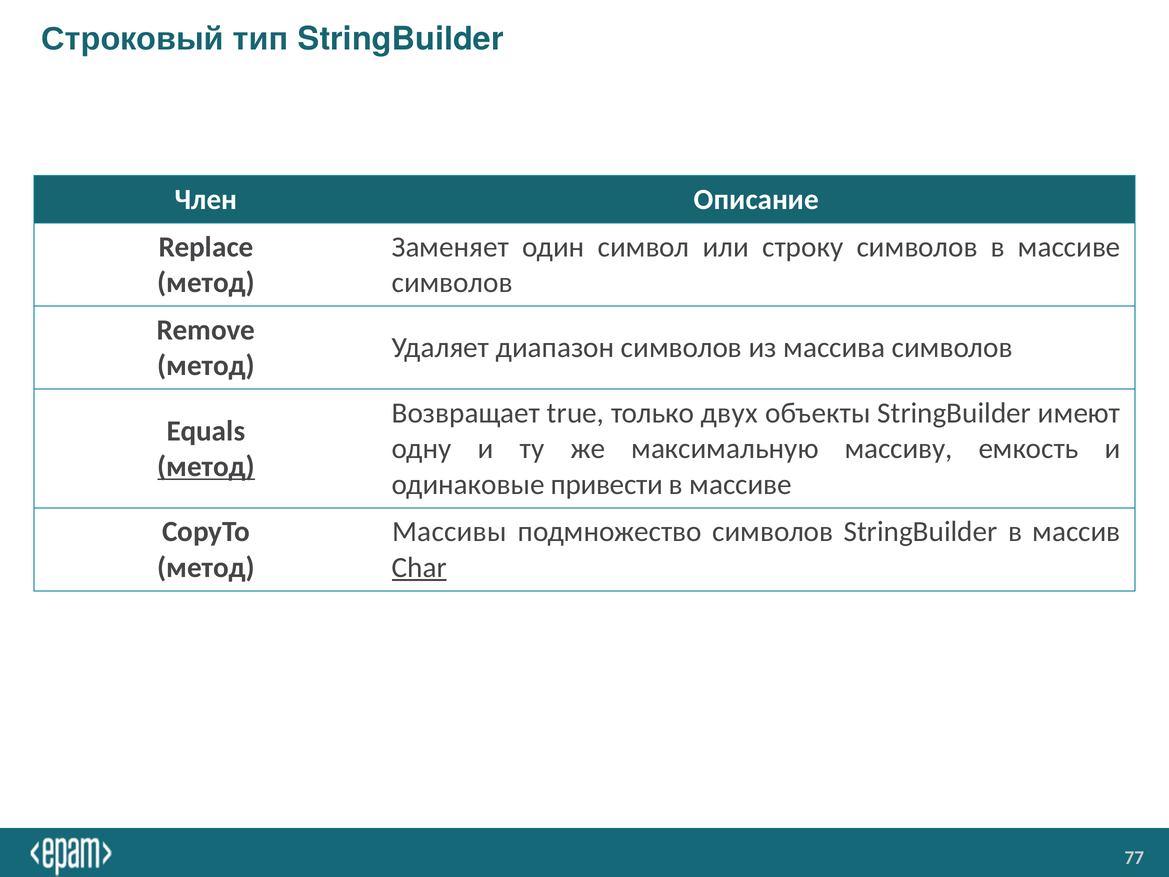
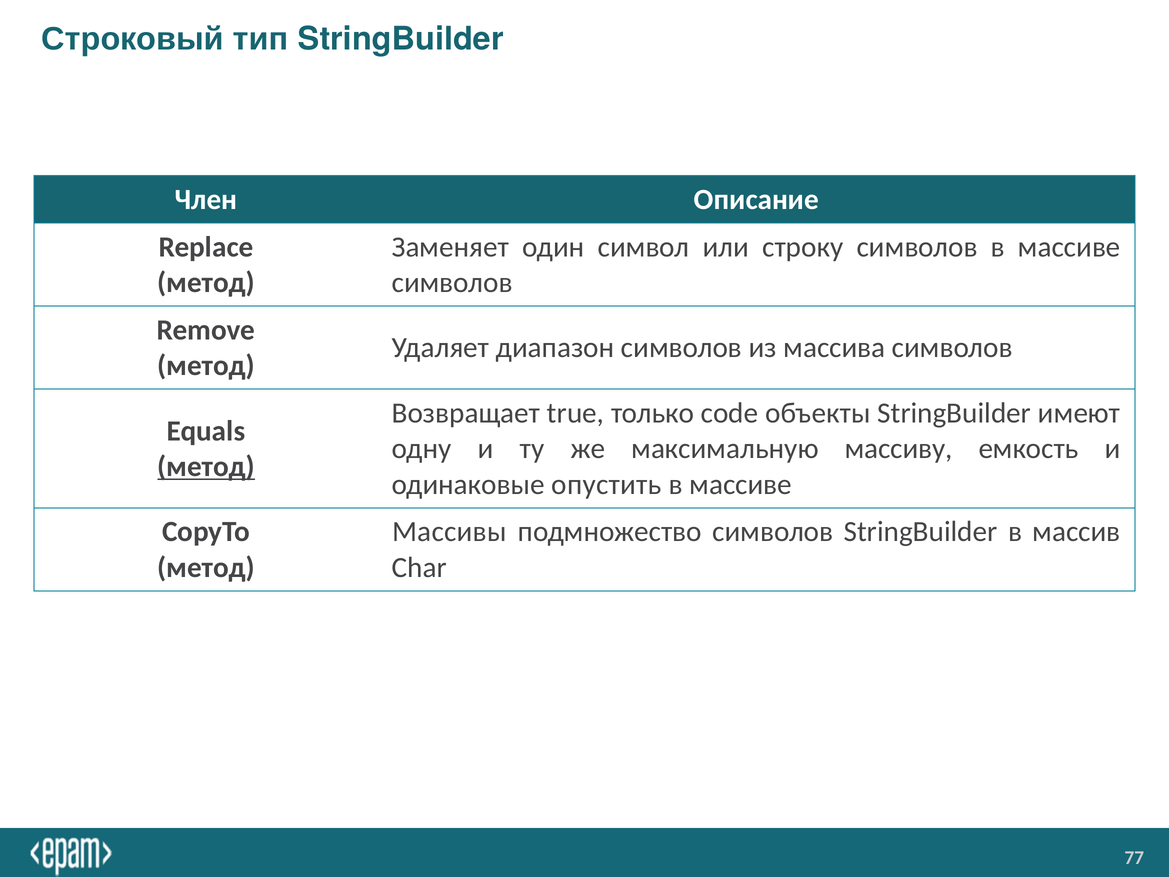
двух: двух -> code
привести: привести -> опустить
Char underline: present -> none
